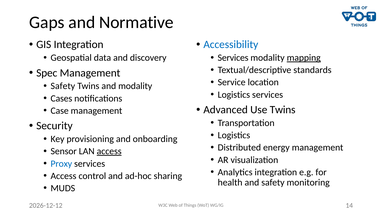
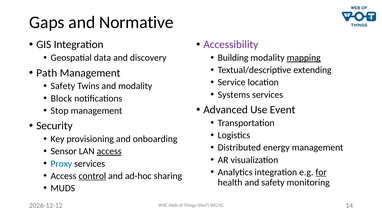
Accessibility colour: blue -> purple
Services at (233, 58): Services -> Building
standards: standards -> extending
Spec: Spec -> Path
Logistics at (234, 95): Logistics -> Systems
Cases: Cases -> Block
Use Twins: Twins -> Event
Case: Case -> Stop
for underline: none -> present
control underline: none -> present
